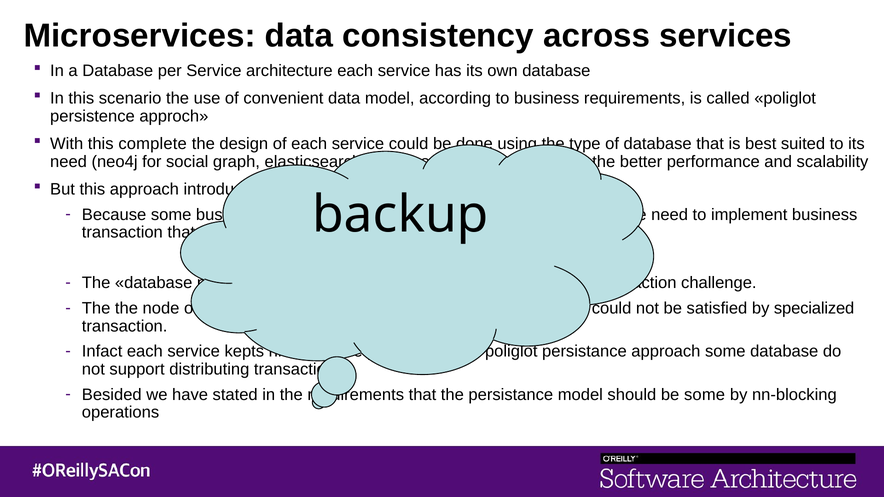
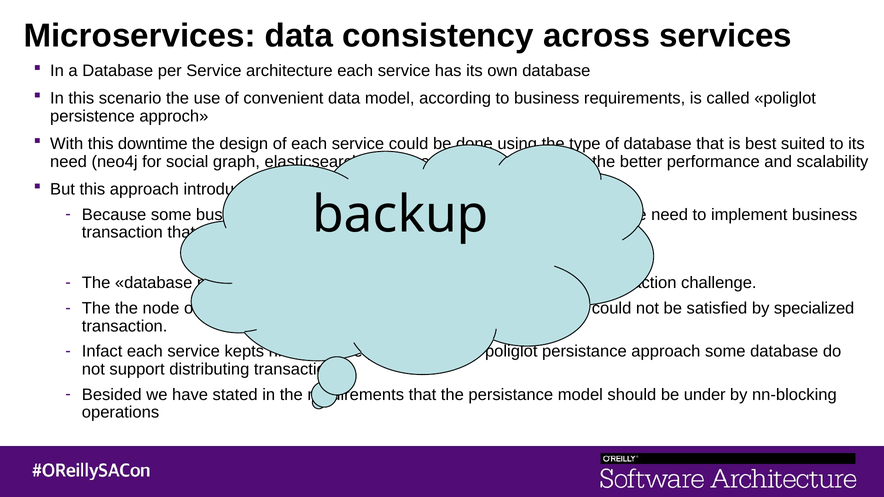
complete: complete -> downtime
be some: some -> under
